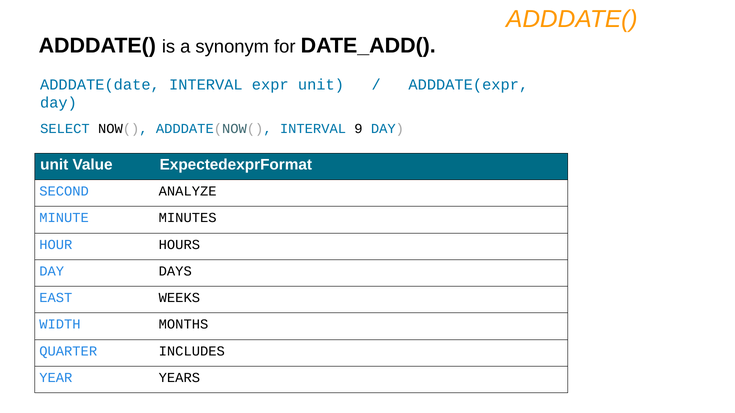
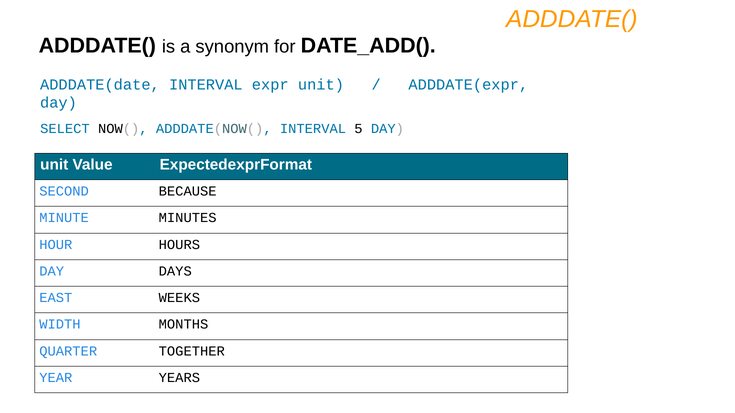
9: 9 -> 5
ANALYZE: ANALYZE -> BECAUSE
INCLUDES: INCLUDES -> TOGETHER
